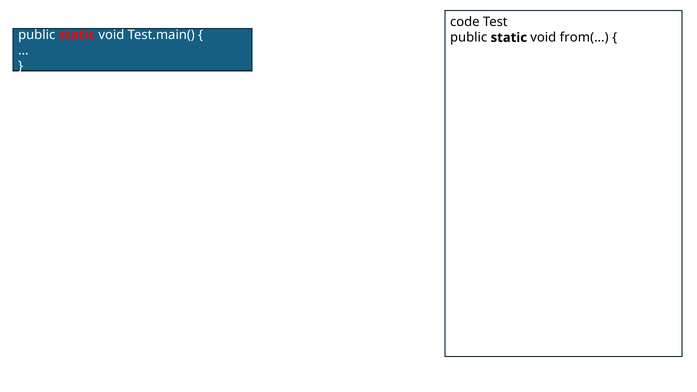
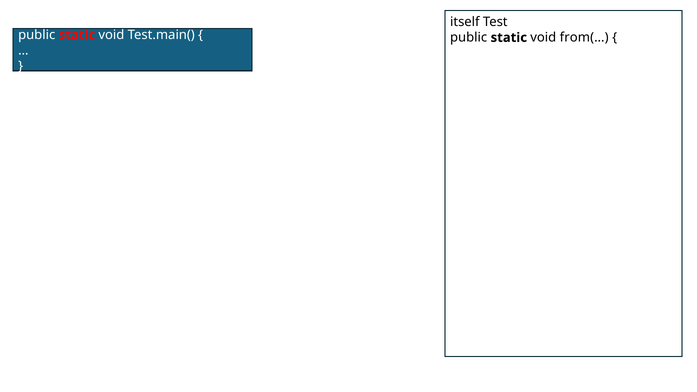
code: code -> itself
